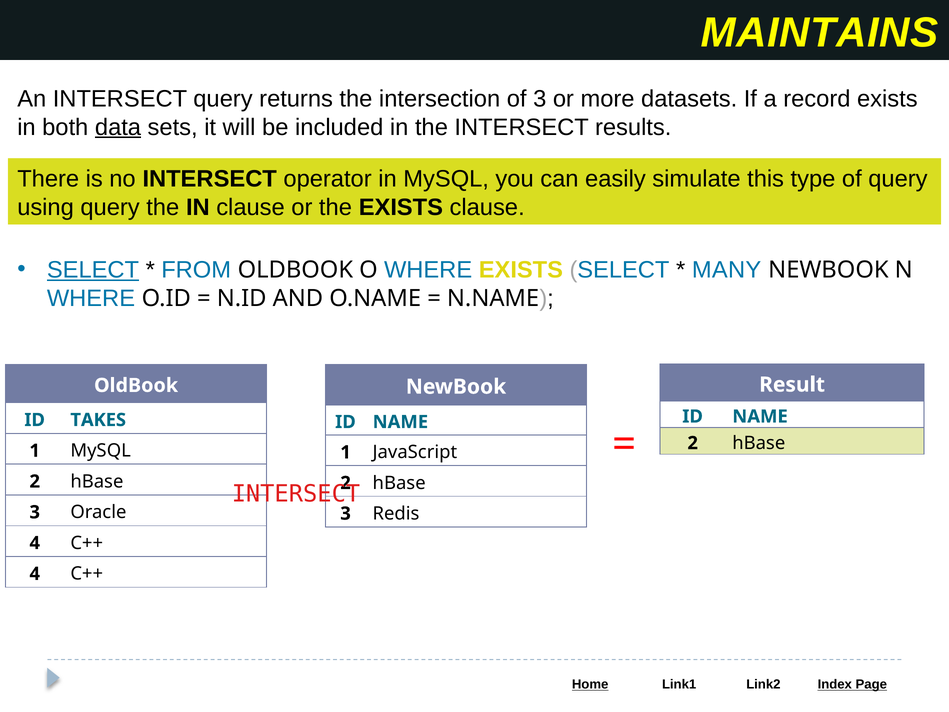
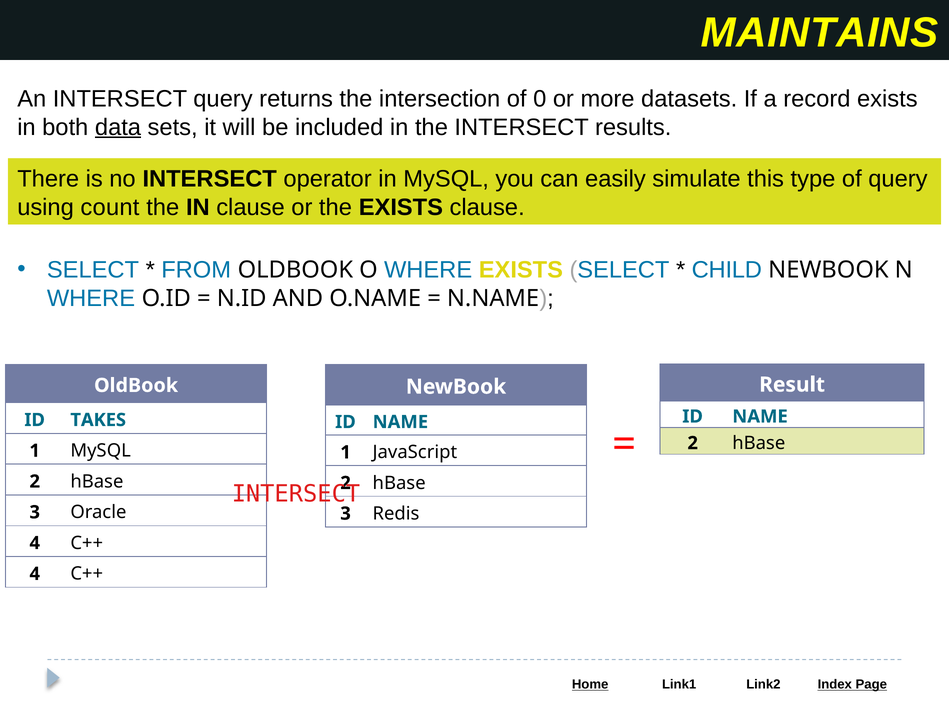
of 3: 3 -> 0
using query: query -> count
SELECT at (93, 270) underline: present -> none
MANY: MANY -> CHILD
